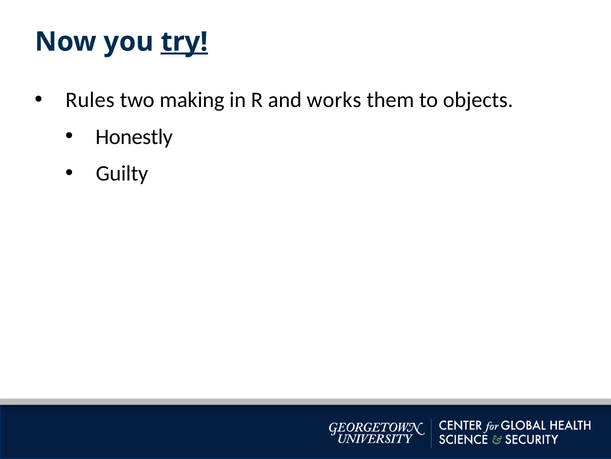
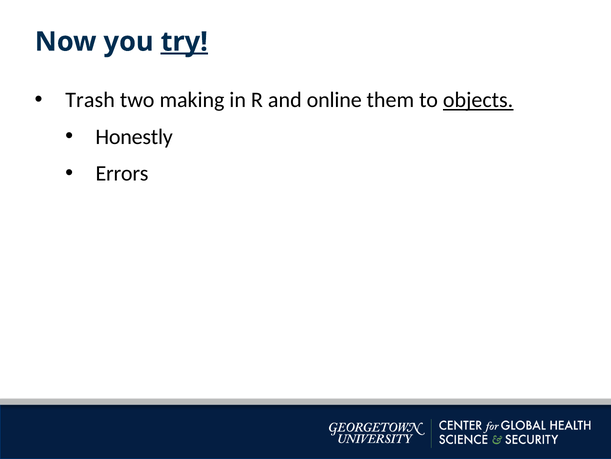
Rules: Rules -> Trash
works: works -> online
objects underline: none -> present
Guilty: Guilty -> Errors
